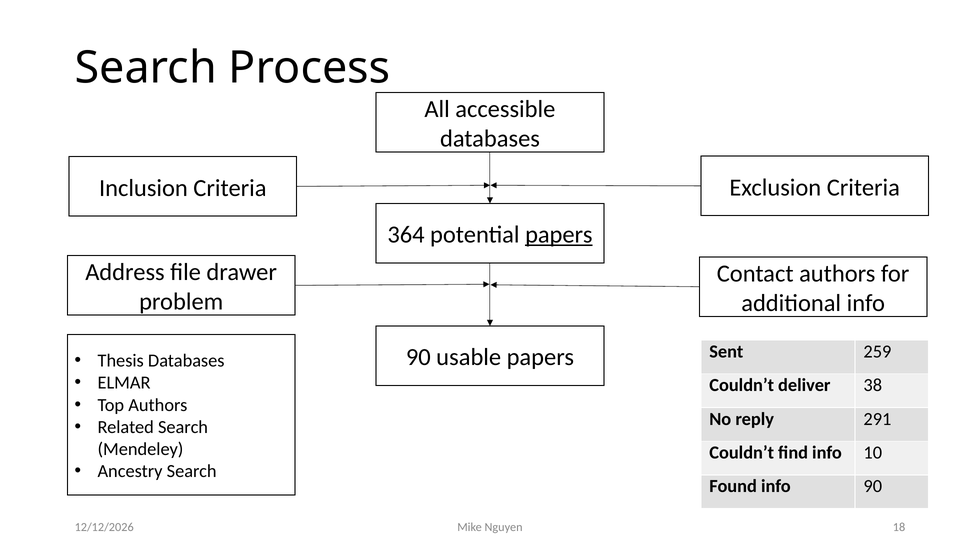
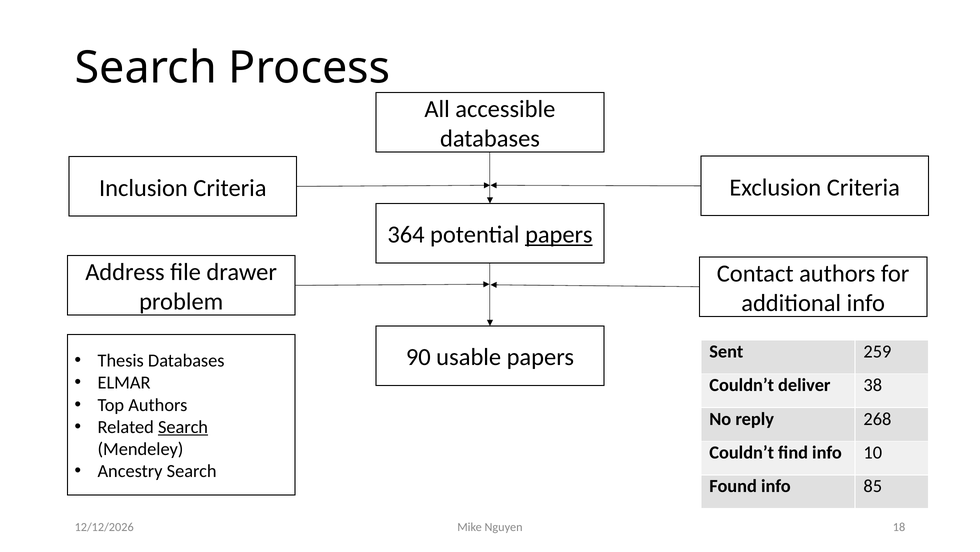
291: 291 -> 268
Search at (183, 426) underline: none -> present
info 90: 90 -> 85
